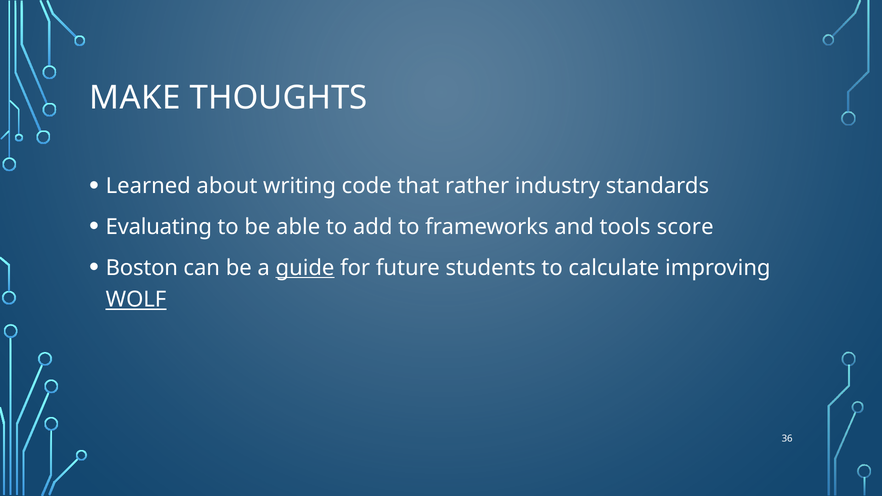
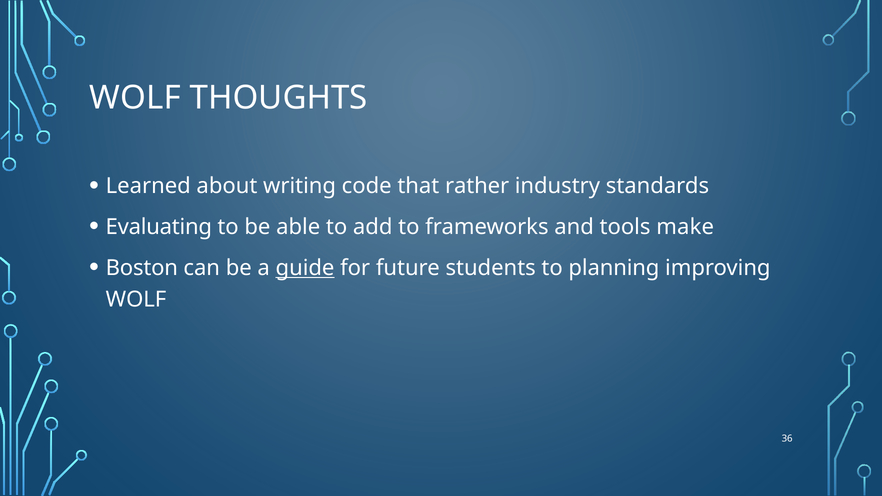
MAKE at (135, 98): MAKE -> WOLF
score: score -> make
calculate: calculate -> planning
WOLF at (136, 300) underline: present -> none
